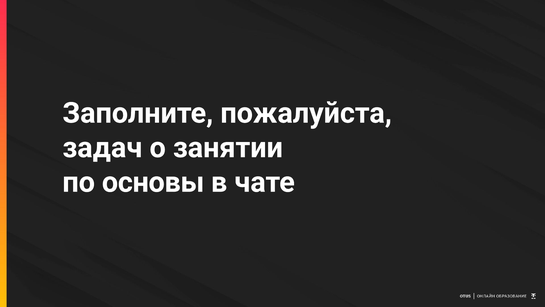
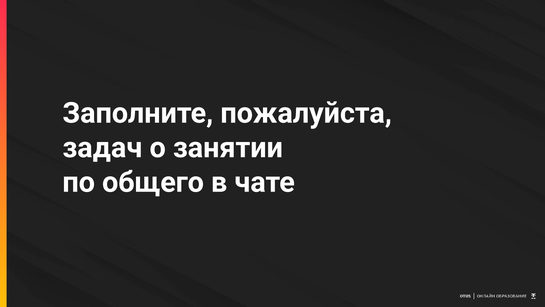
основы: основы -> общего
